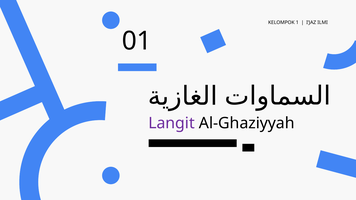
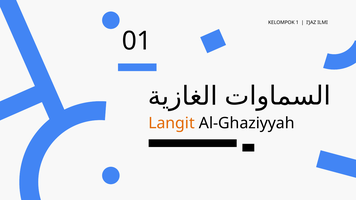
Langit colour: purple -> orange
